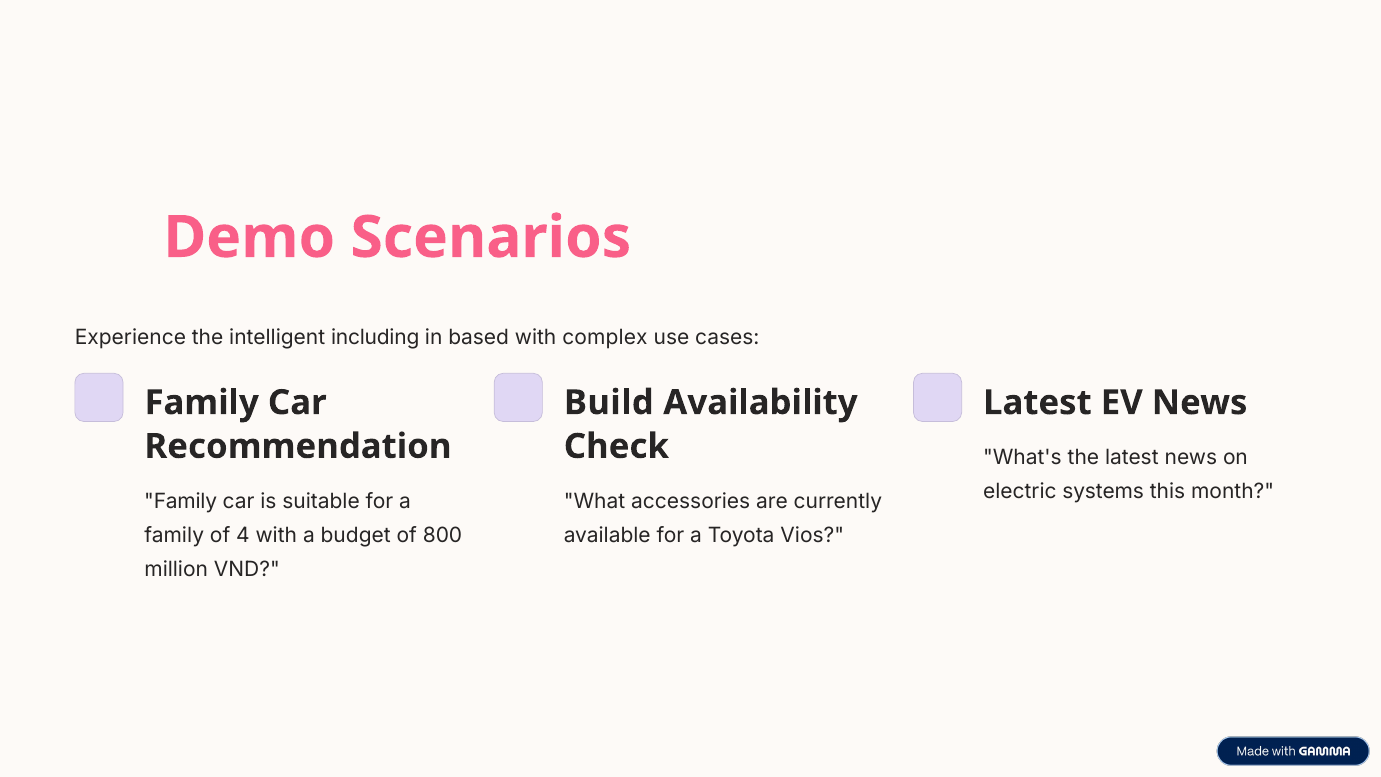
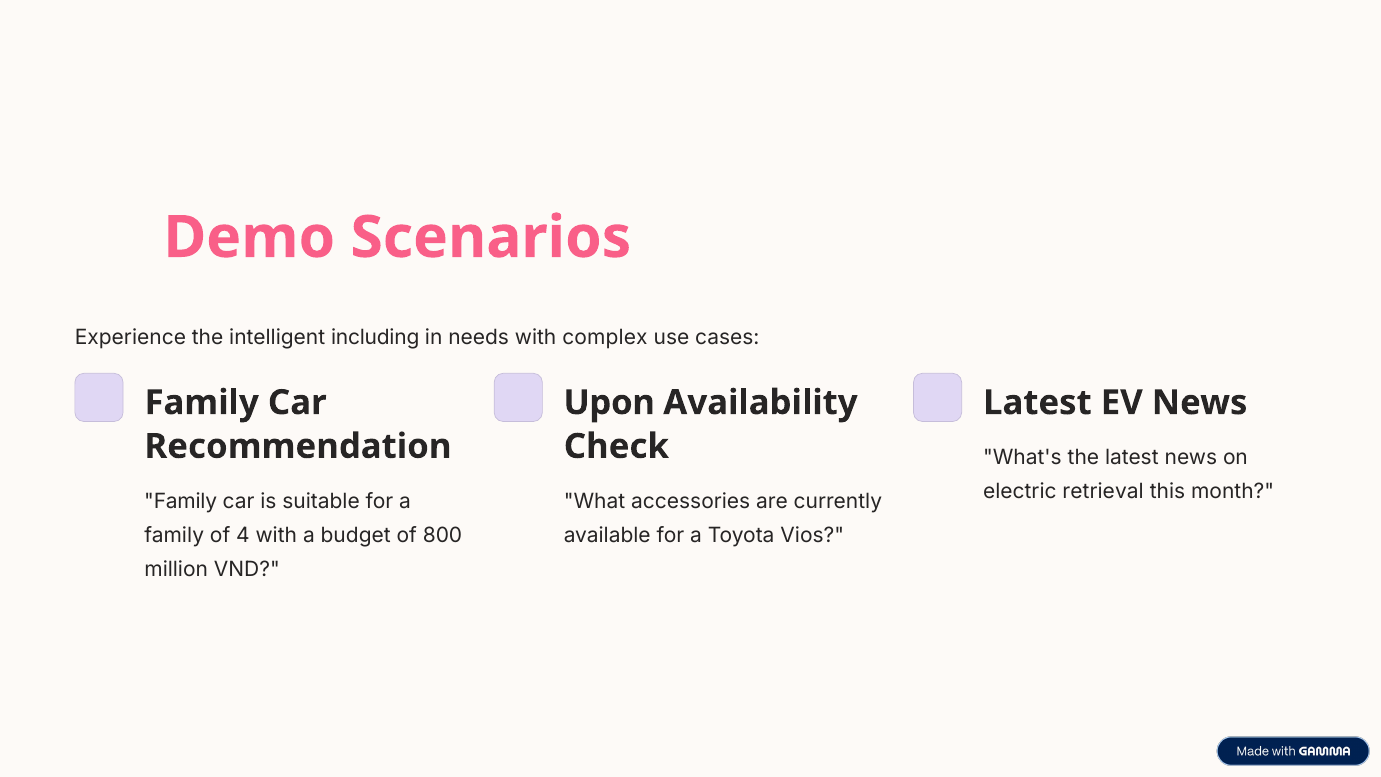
based: based -> needs
Build: Build -> Upon
systems: systems -> retrieval
